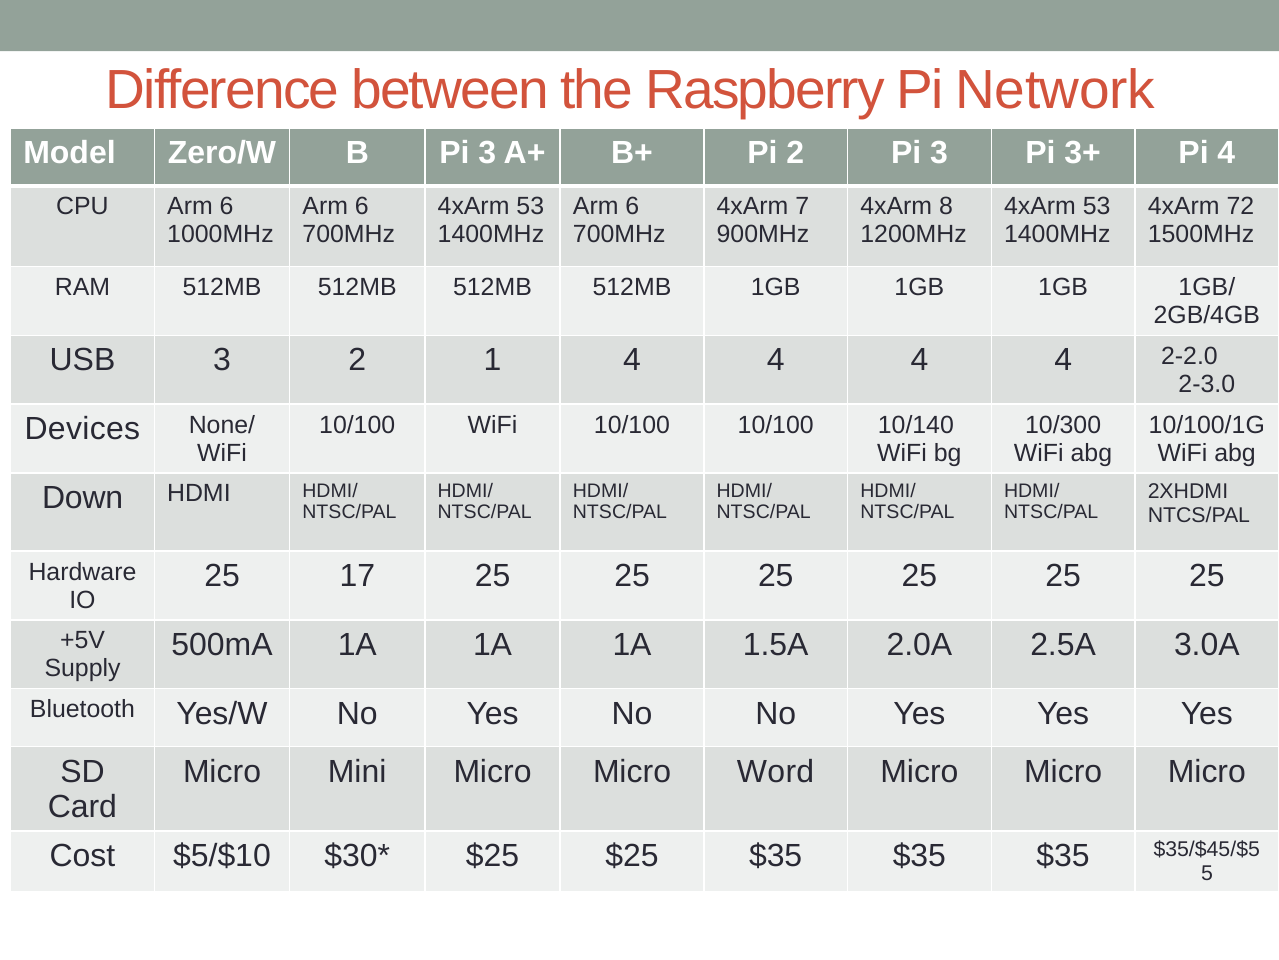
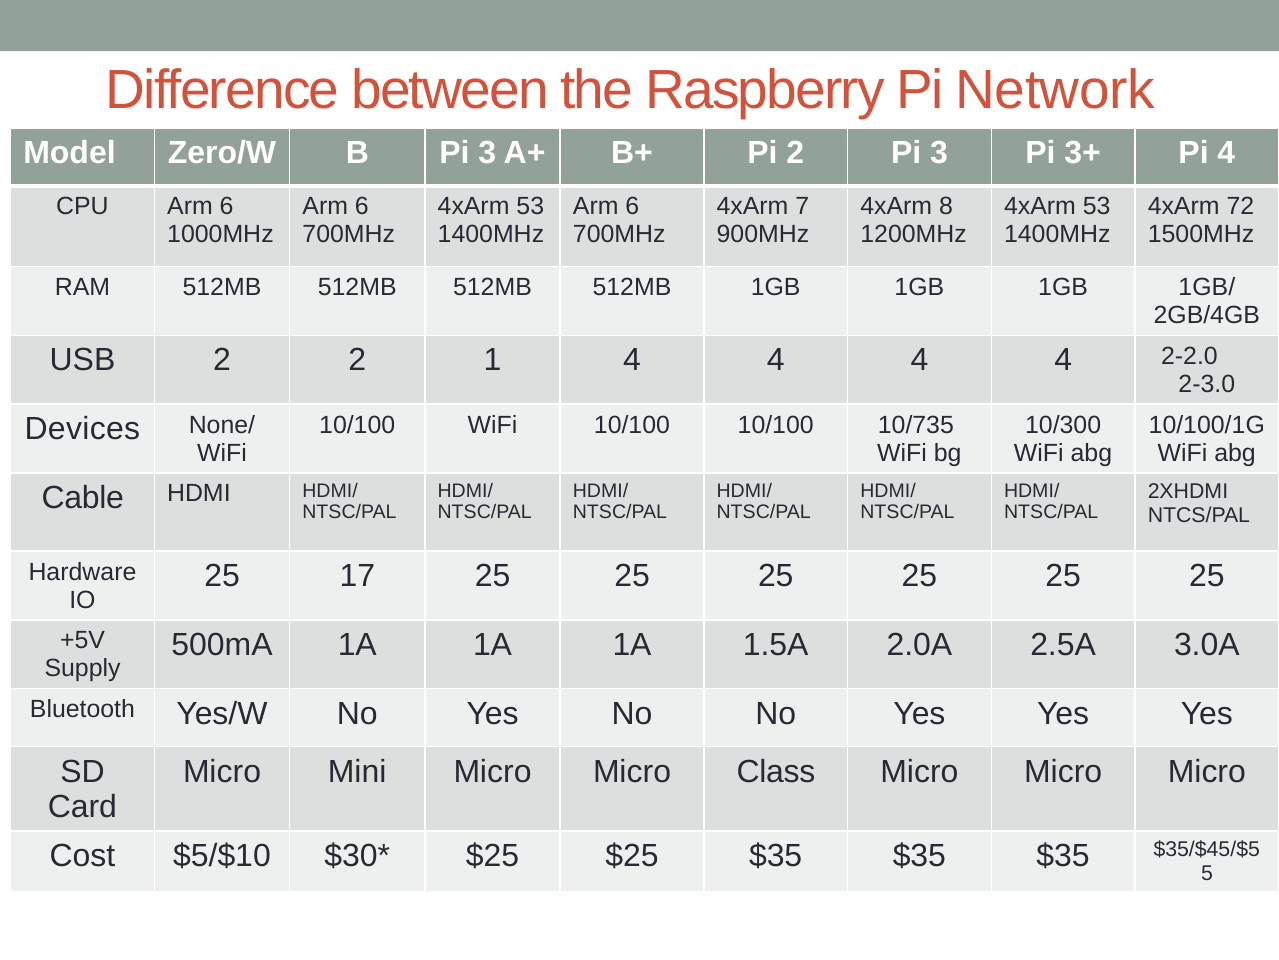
USB 3: 3 -> 2
10/140: 10/140 -> 10/735
Down: Down -> Cable
Word: Word -> Class
